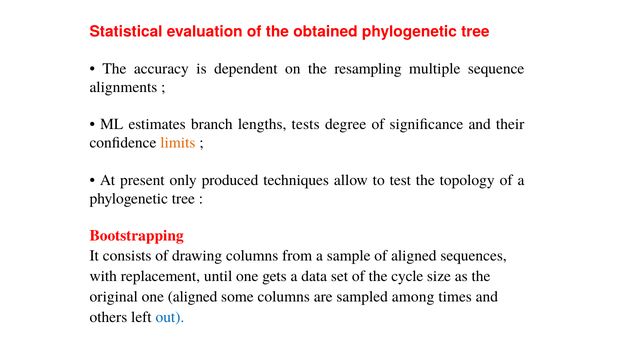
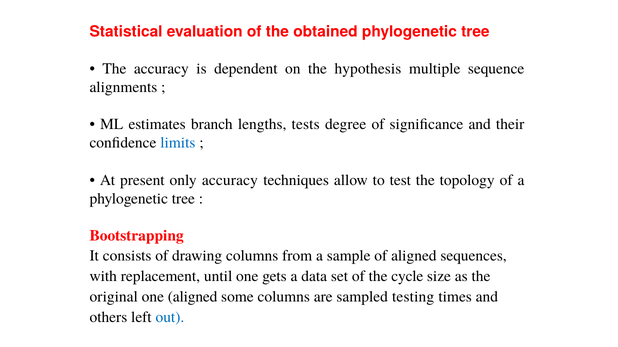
resampling: resampling -> hypothesis
limits colour: orange -> blue
only produced: produced -> accuracy
among: among -> testing
